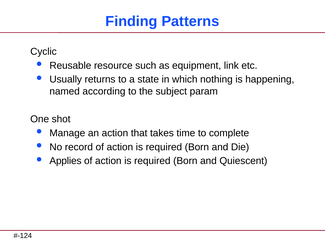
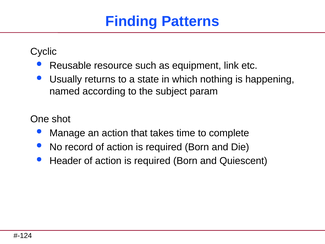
Applies: Applies -> Header
